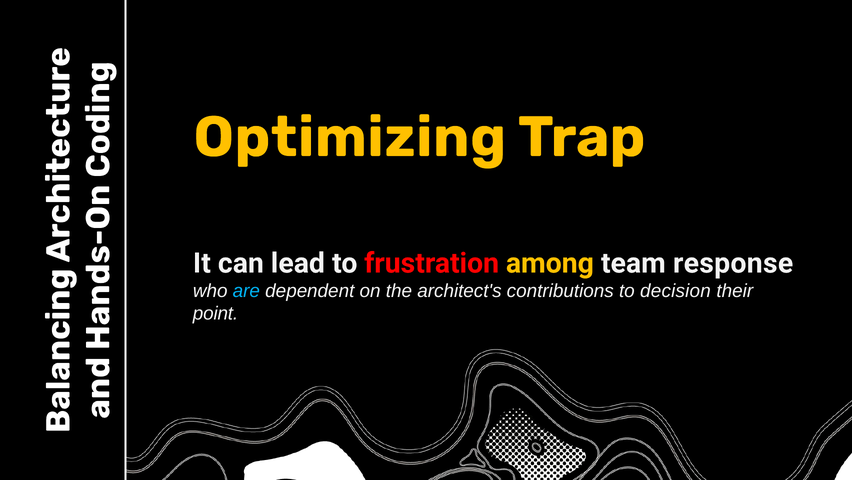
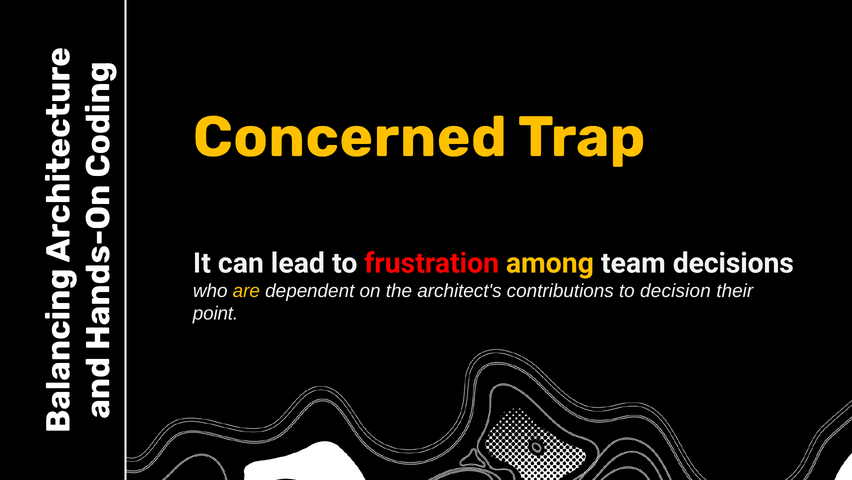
Optimizing: Optimizing -> Concerned
response: response -> decisions
are colour: light blue -> yellow
